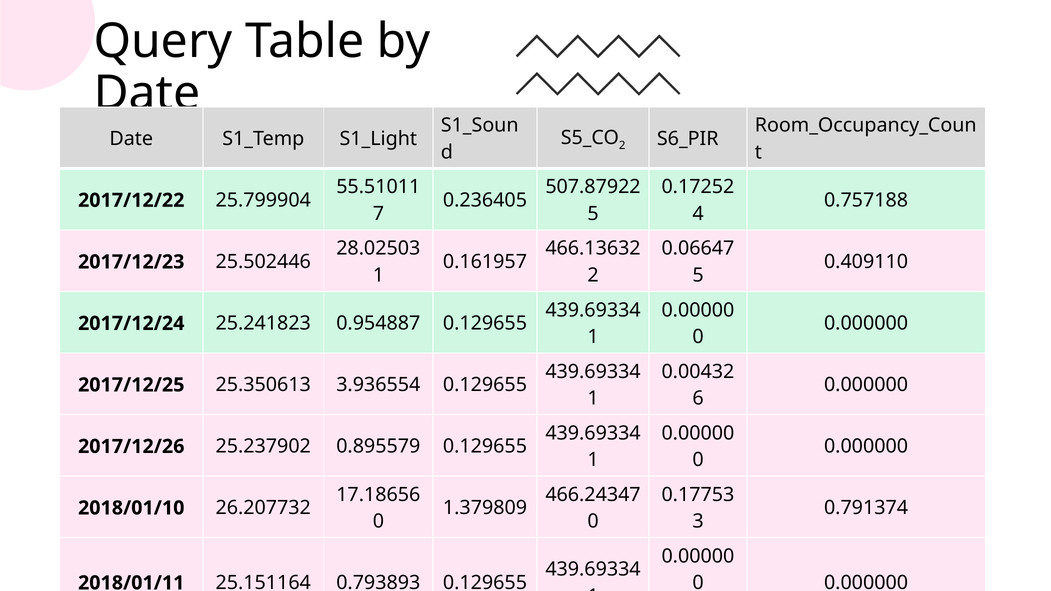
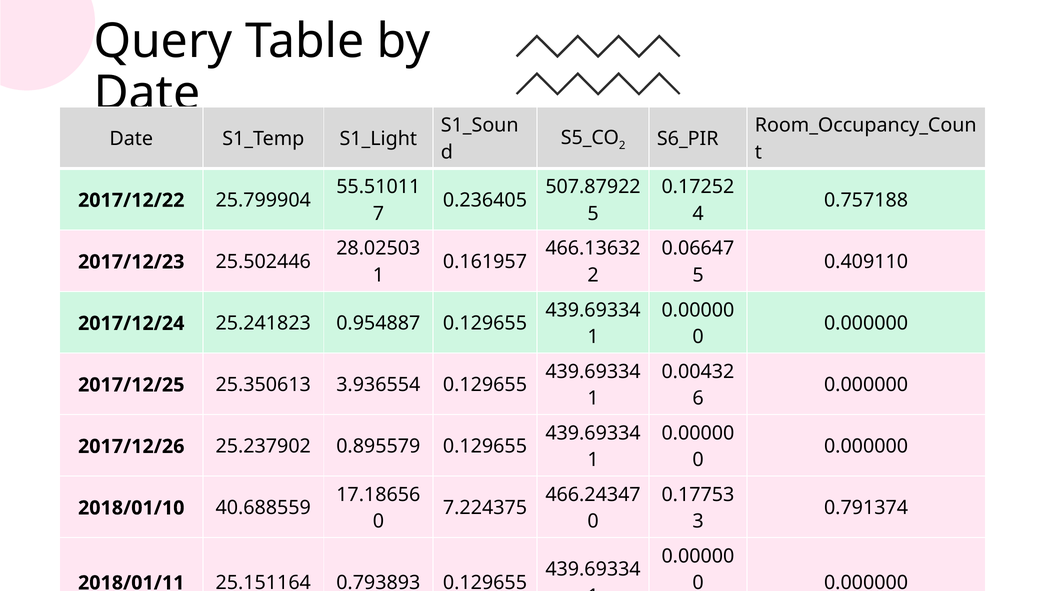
1.379809: 1.379809 -> 7.224375
26.207732: 26.207732 -> 40.688559
